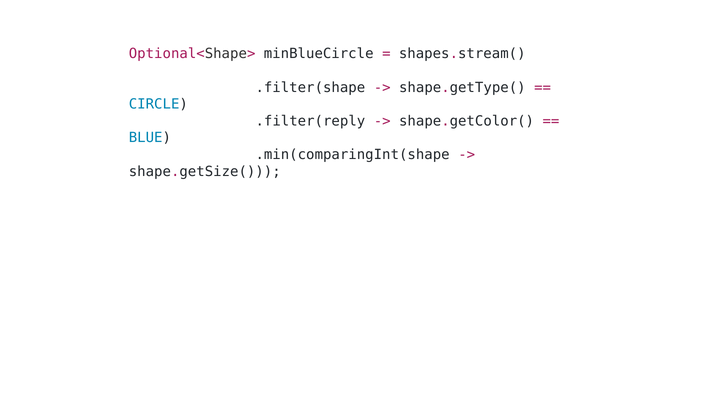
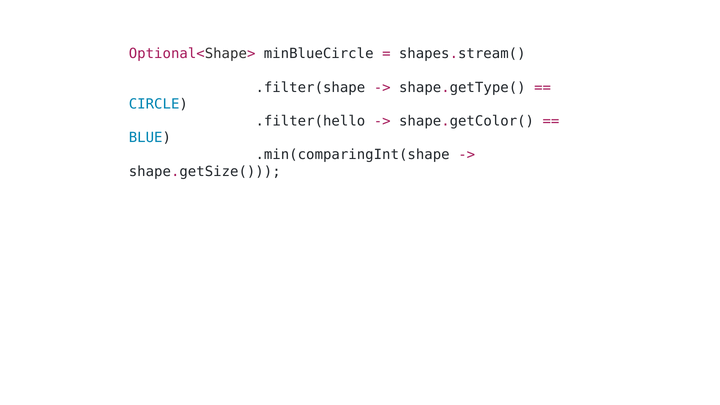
.filter(reply: .filter(reply -> .filter(hello
